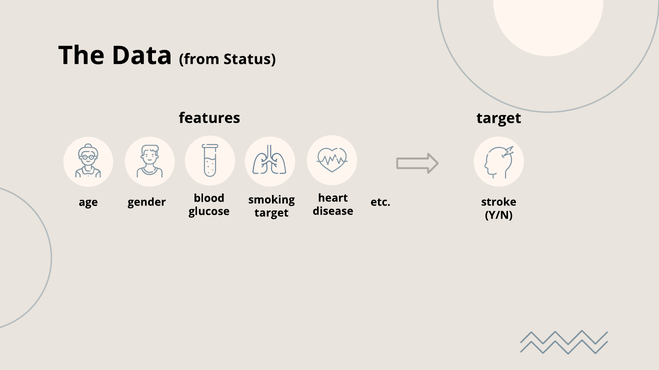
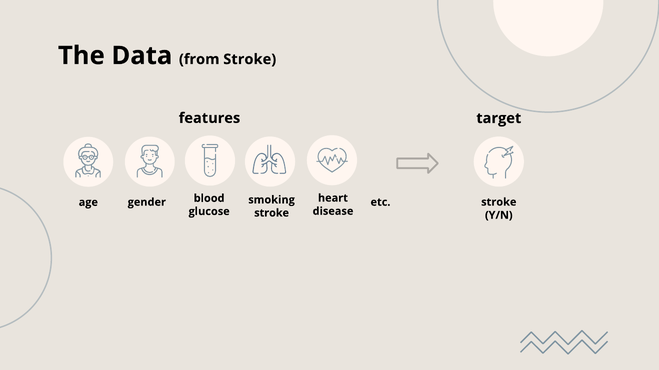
from Status: Status -> Stroke
target at (272, 213): target -> stroke
